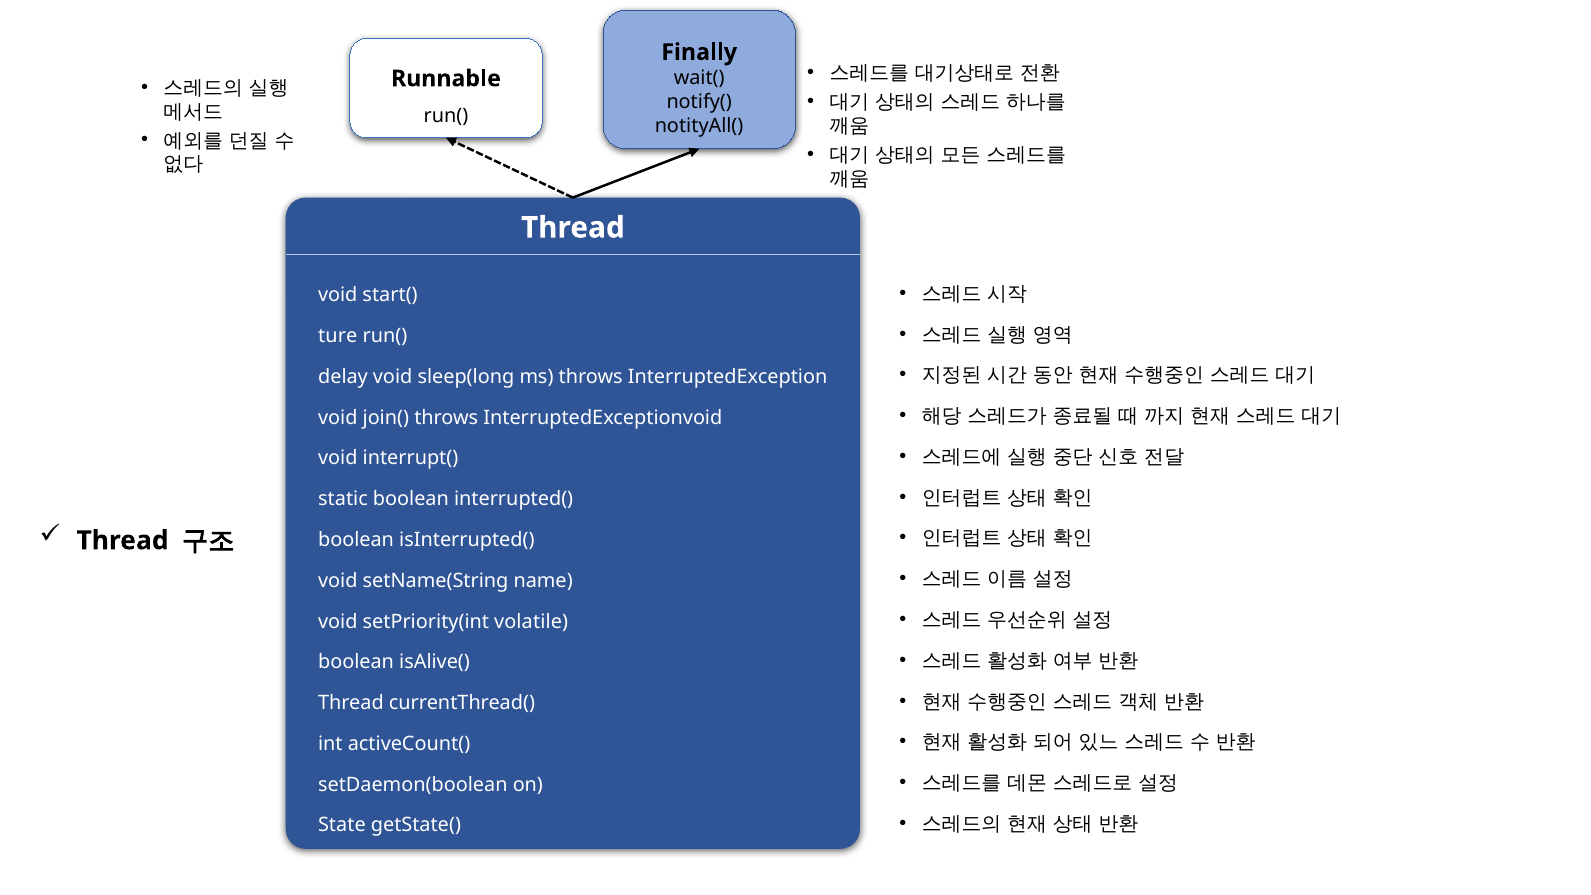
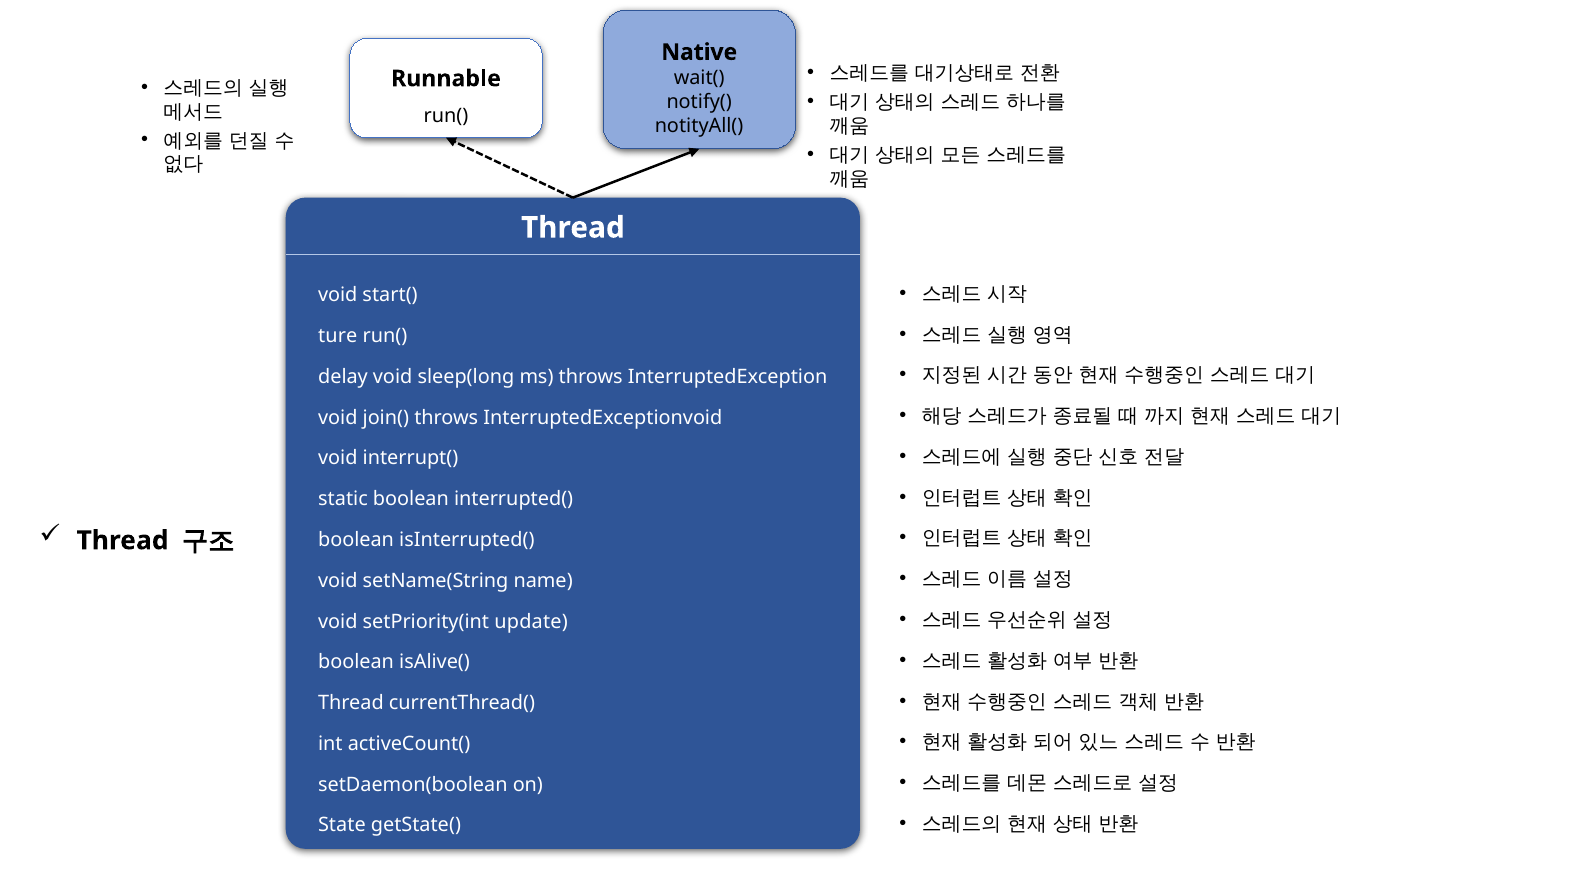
Finally: Finally -> Native
volatile: volatile -> update
